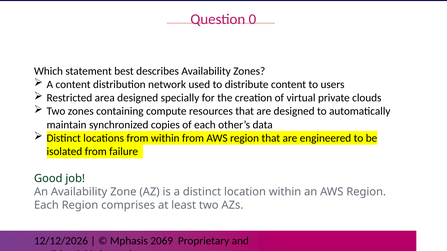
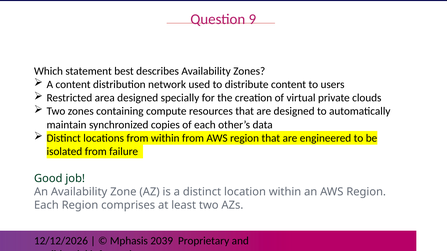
0: 0 -> 9
2069: 2069 -> 2039
